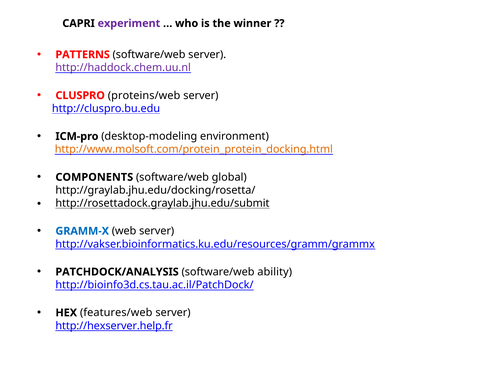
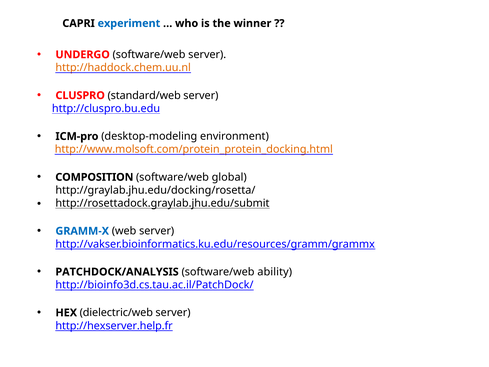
experiment colour: purple -> blue
PATTERNS: PATTERNS -> UNDERGO
http://haddock.chem.uu.nl colour: purple -> orange
proteins/web: proteins/web -> standard/web
COMPONENTS: COMPONENTS -> COMPOSITION
features/web: features/web -> dielectric/web
